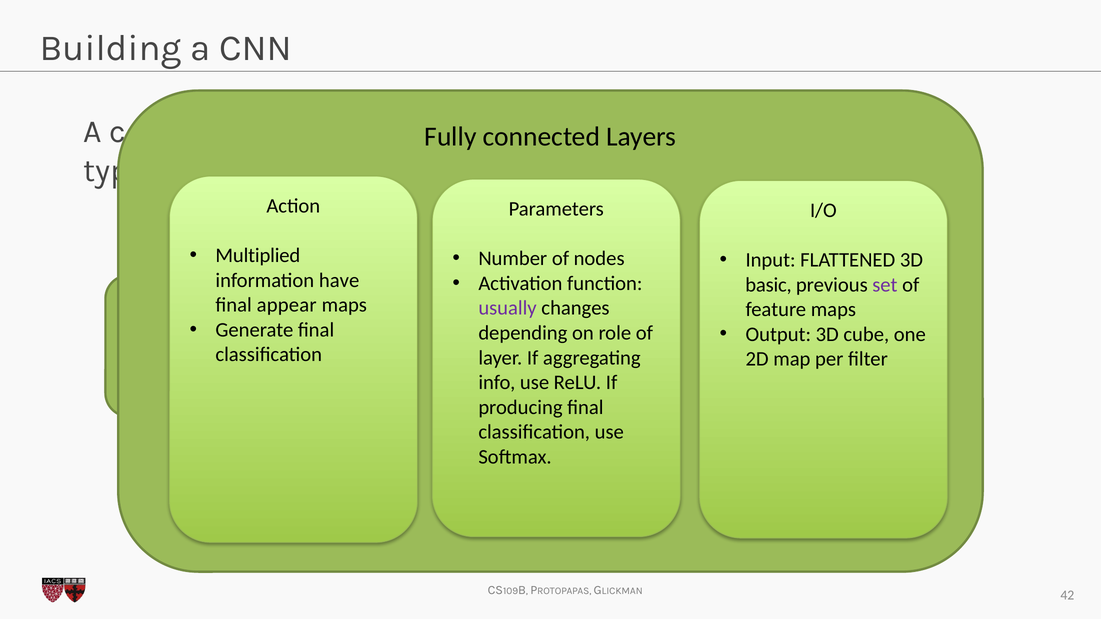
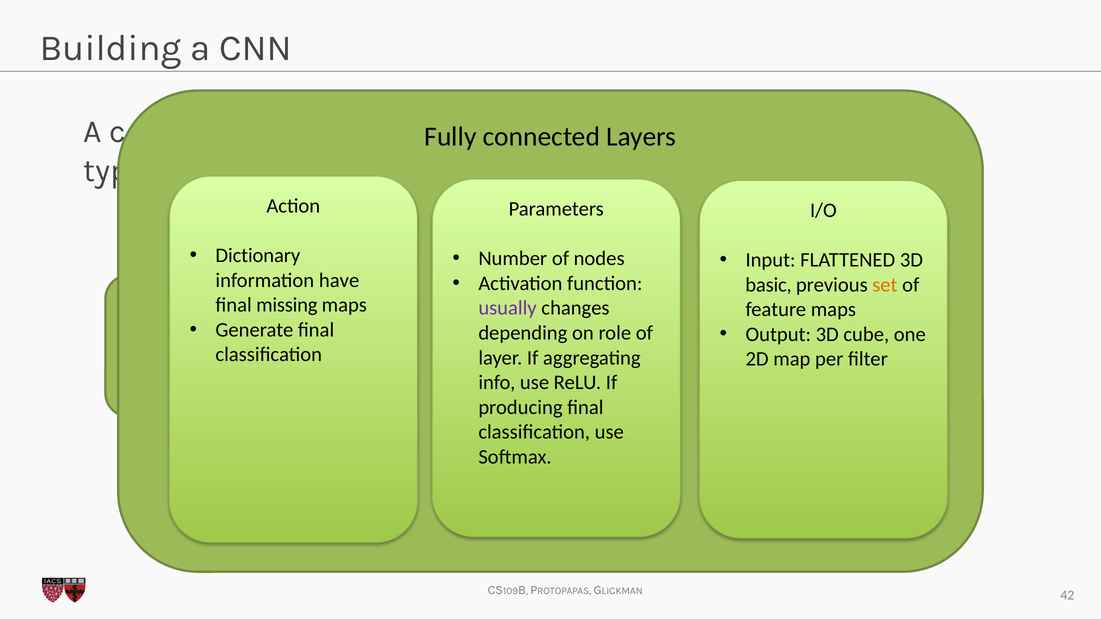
Multiplied: Multiplied -> Dictionary
set colour: purple -> orange
appear: appear -> missing
